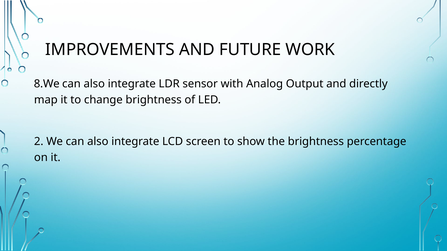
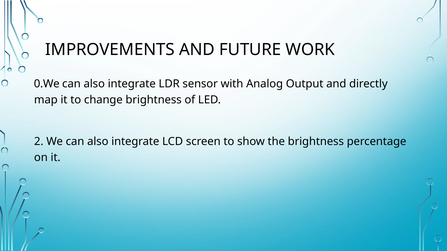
8.We: 8.We -> 0.We
